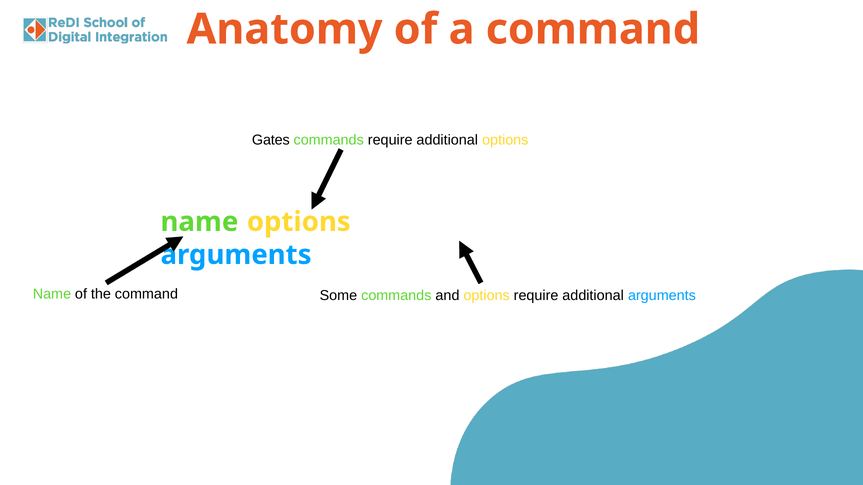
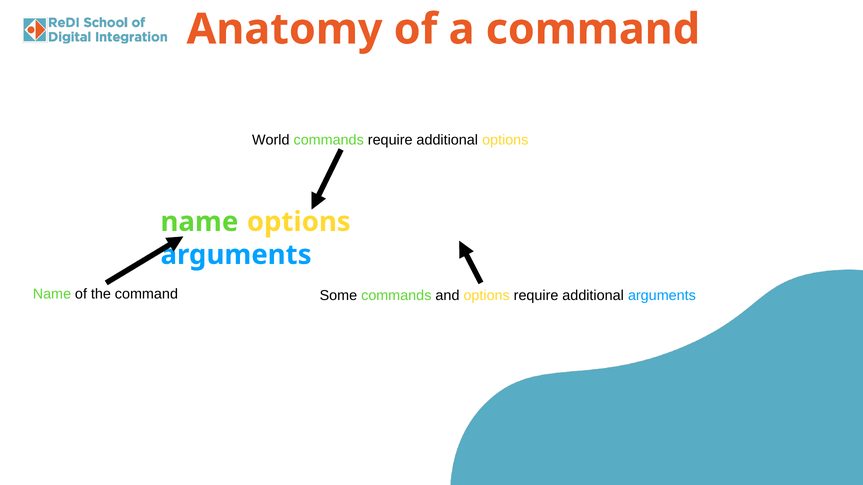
Gates: Gates -> World
